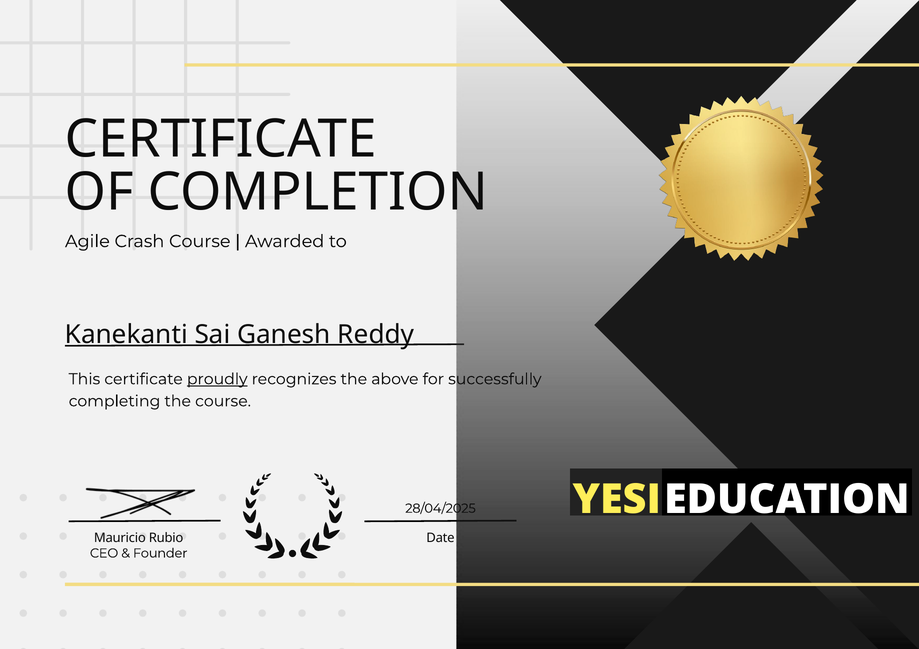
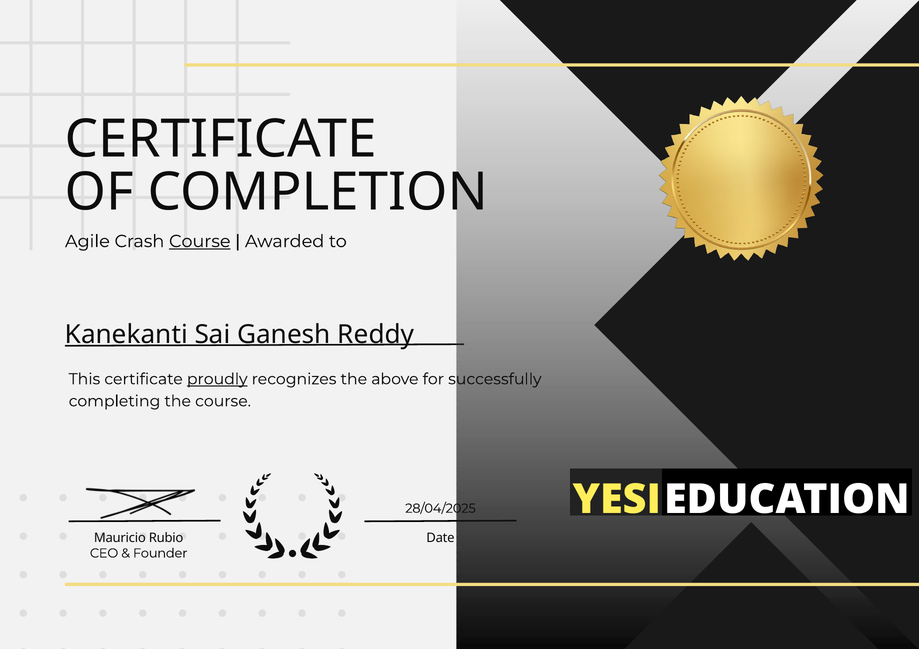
Course at (200, 241) underline: none -> present
